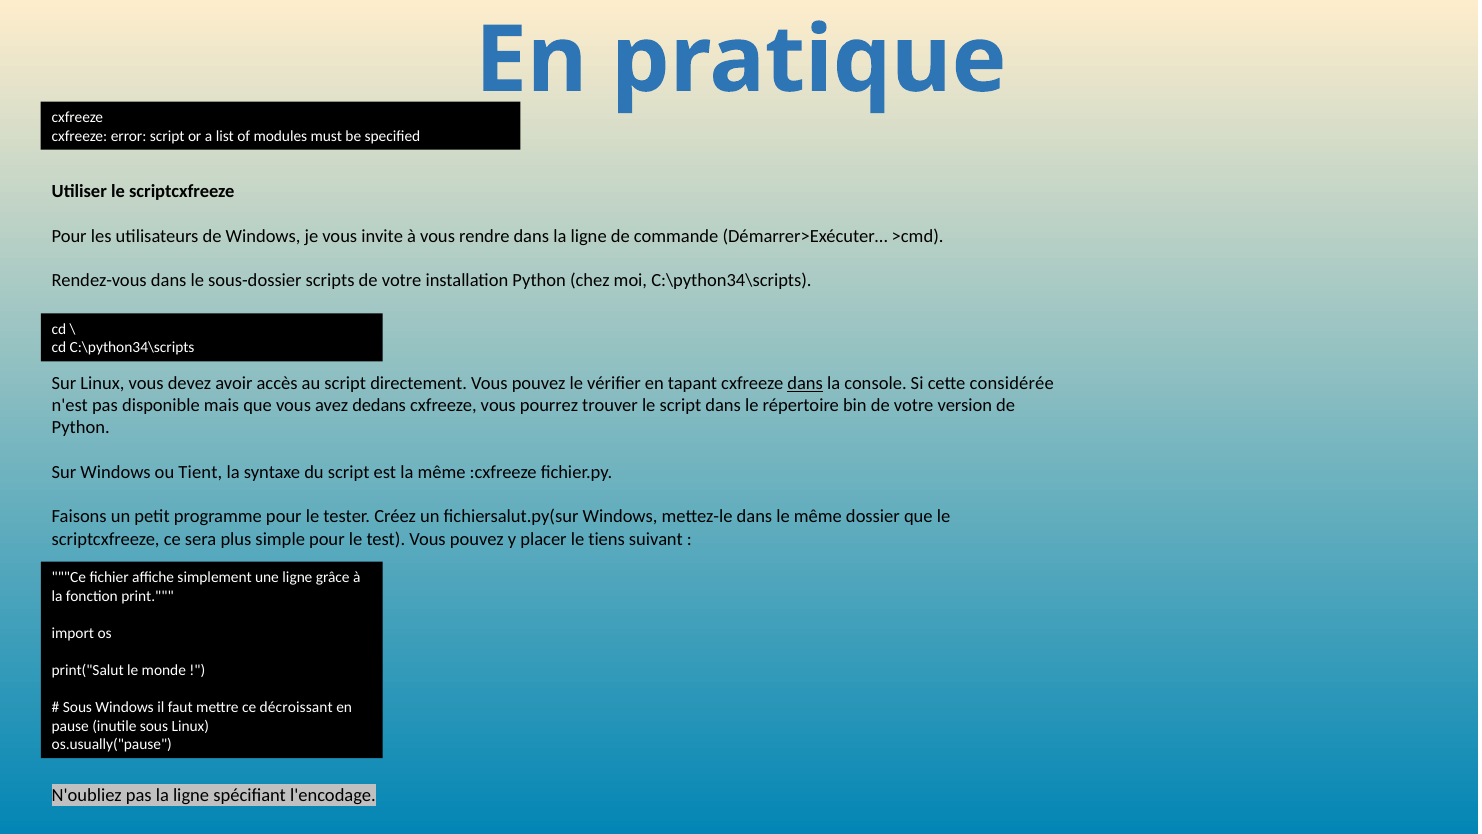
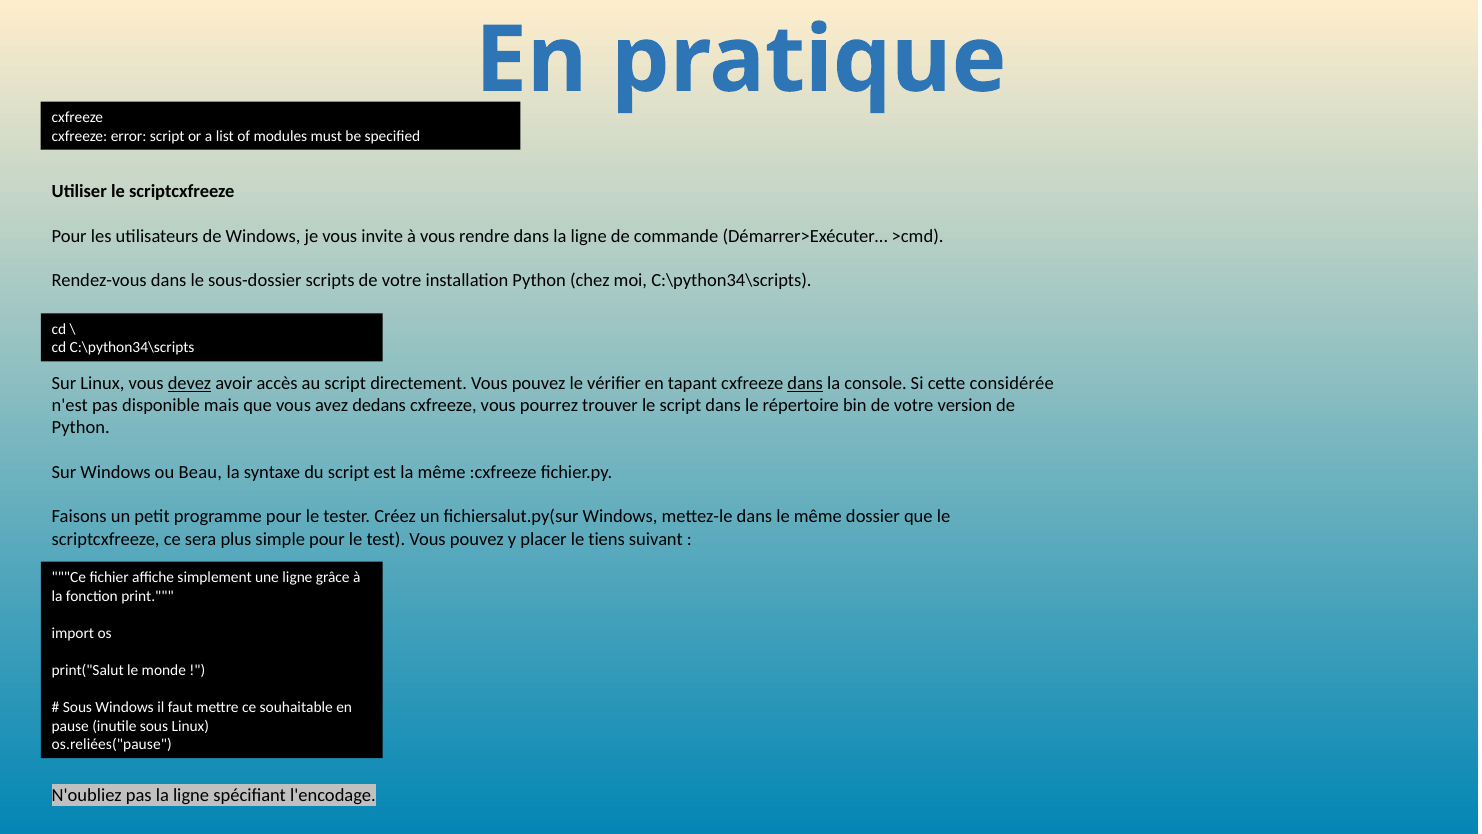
devez underline: none -> present
Tient: Tient -> Beau
décroissant: décroissant -> souhaitable
os.usually("pause: os.usually("pause -> os.reliées("pause
